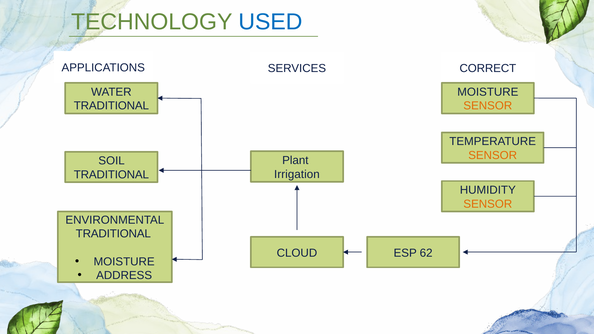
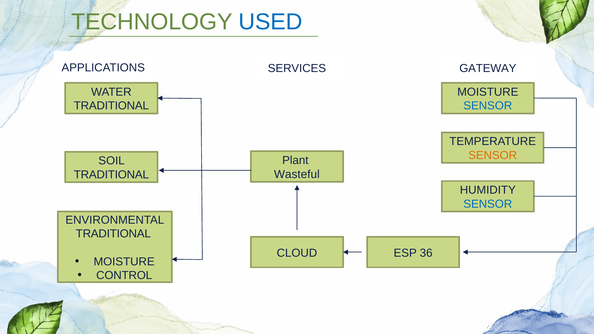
CORRECT: CORRECT -> GATEWAY
SENSOR at (488, 106) colour: orange -> blue
Irrigation: Irrigation -> Wasteful
SENSOR at (488, 204) colour: orange -> blue
62: 62 -> 36
ADDRESS: ADDRESS -> CONTROL
